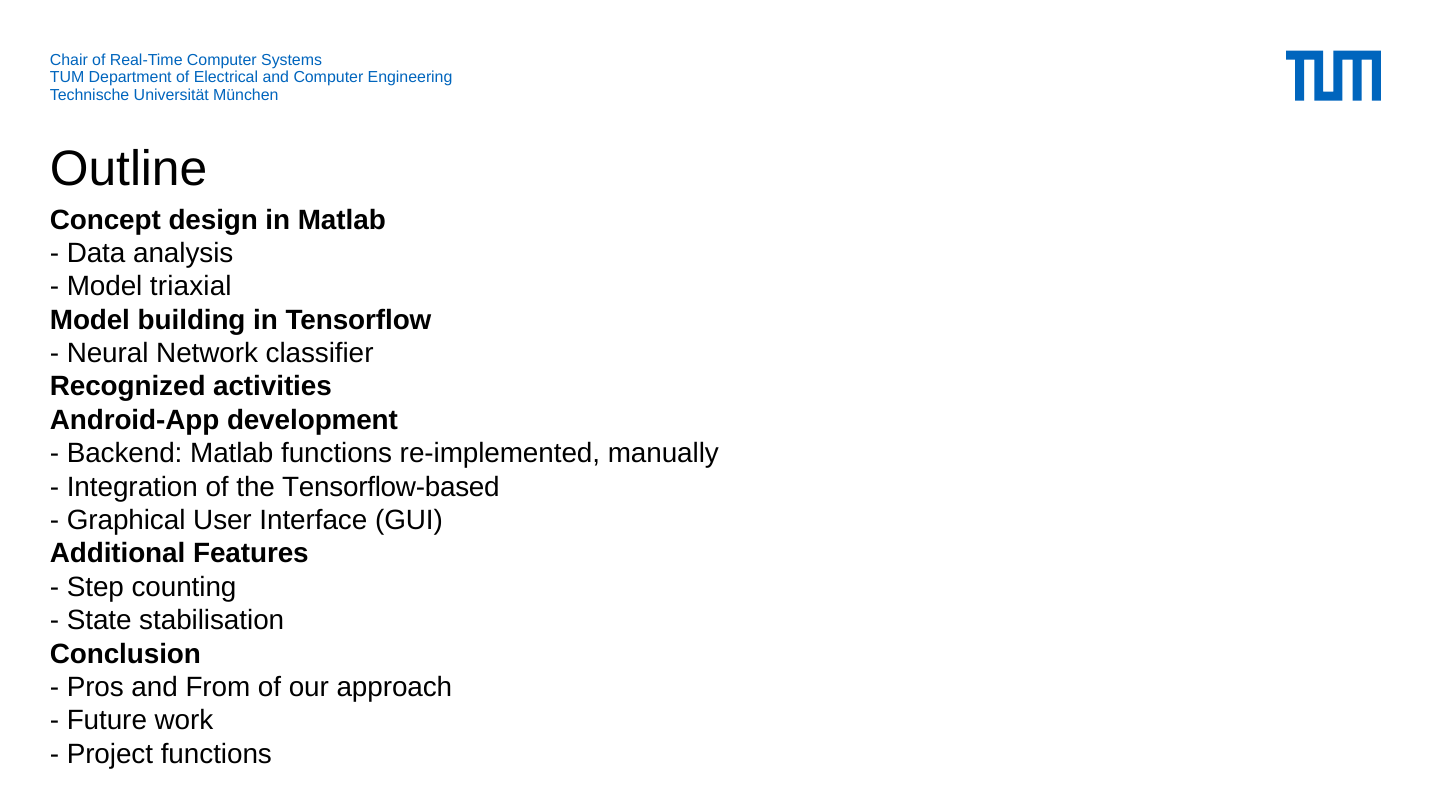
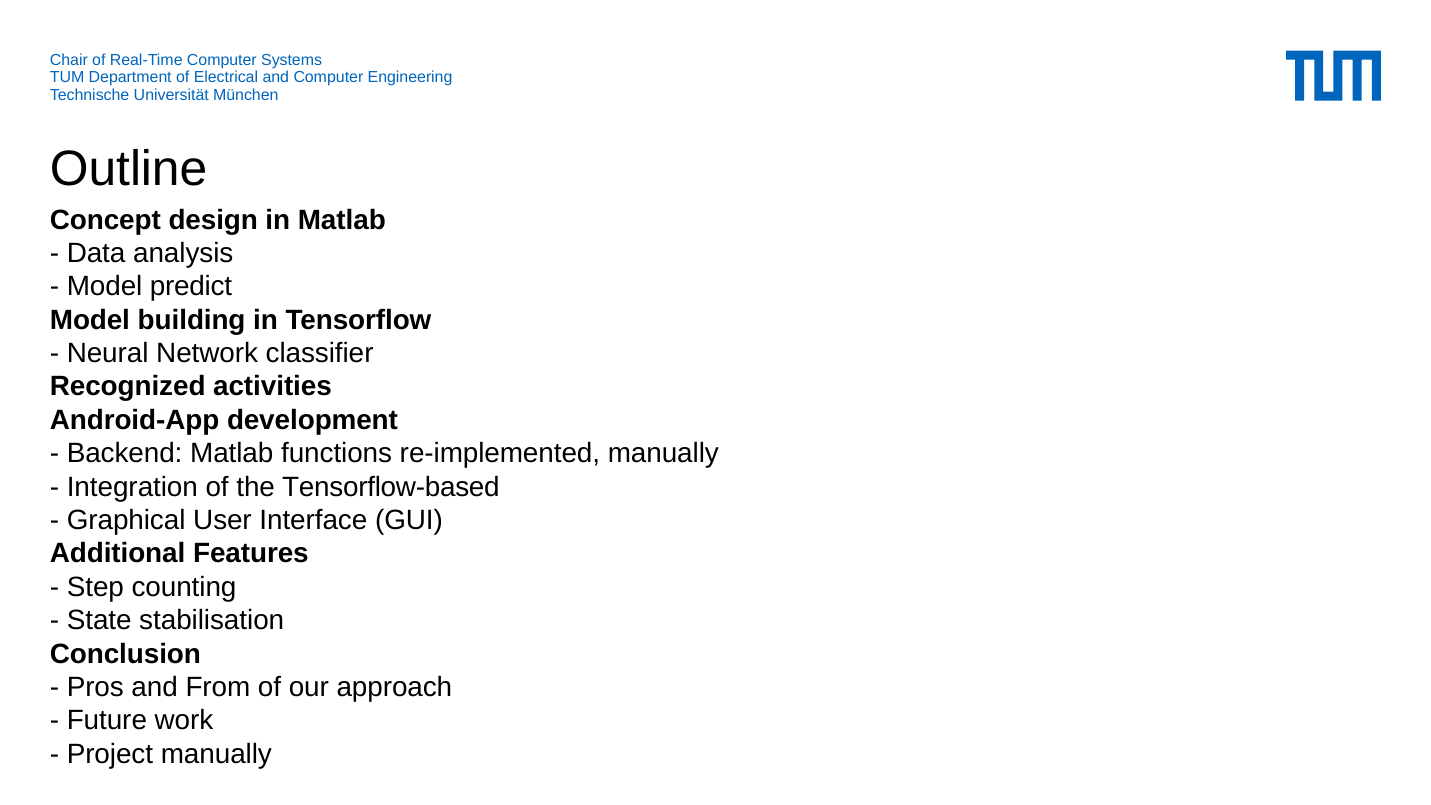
triaxial: triaxial -> predict
Project functions: functions -> manually
